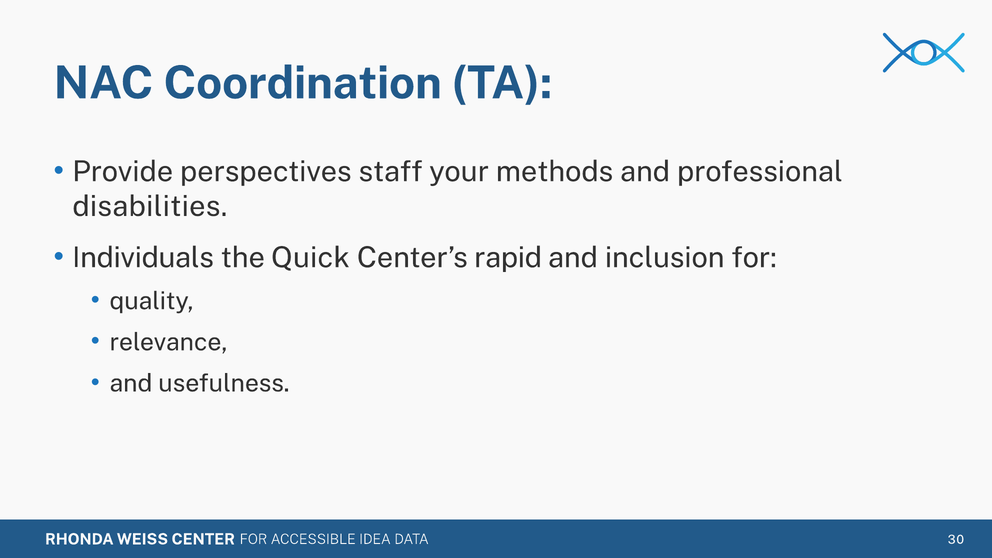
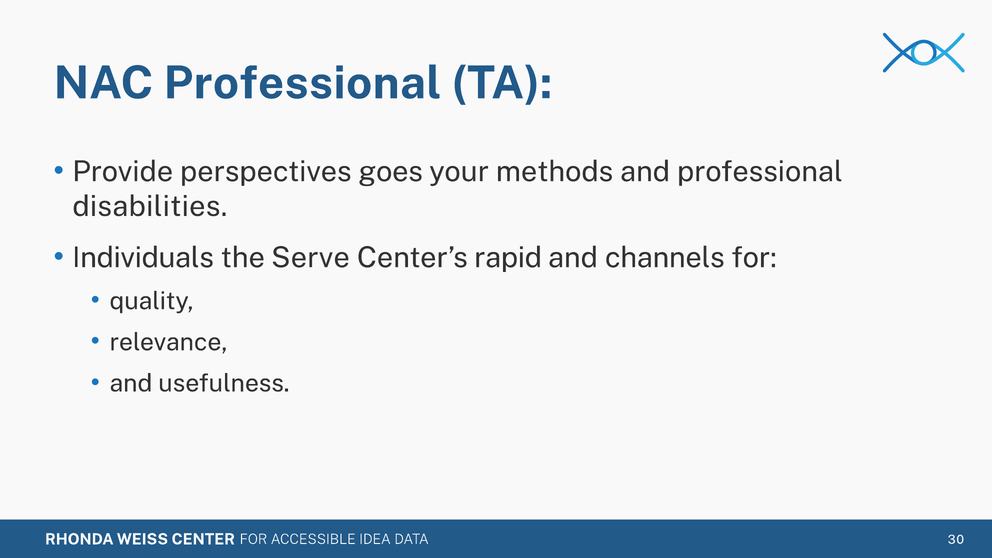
NAC Coordination: Coordination -> Professional
staff: staff -> goes
Quick: Quick -> Serve
inclusion: inclusion -> channels
